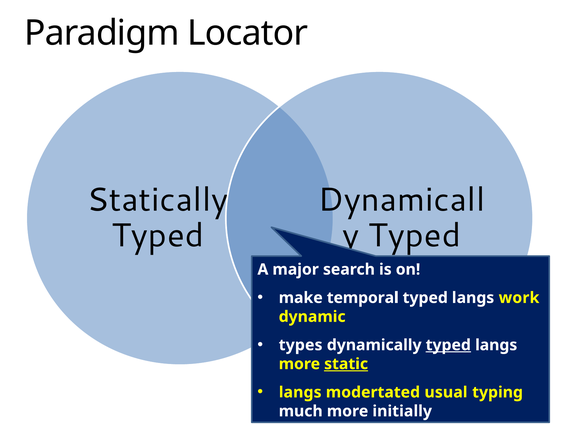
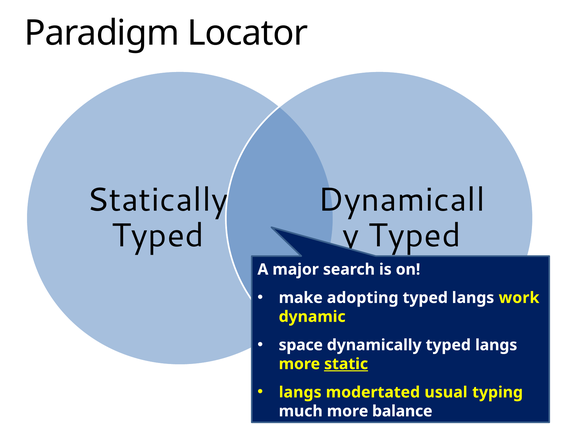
temporal: temporal -> adopting
types: types -> space
typed at (448, 345) underline: present -> none
initially: initially -> balance
